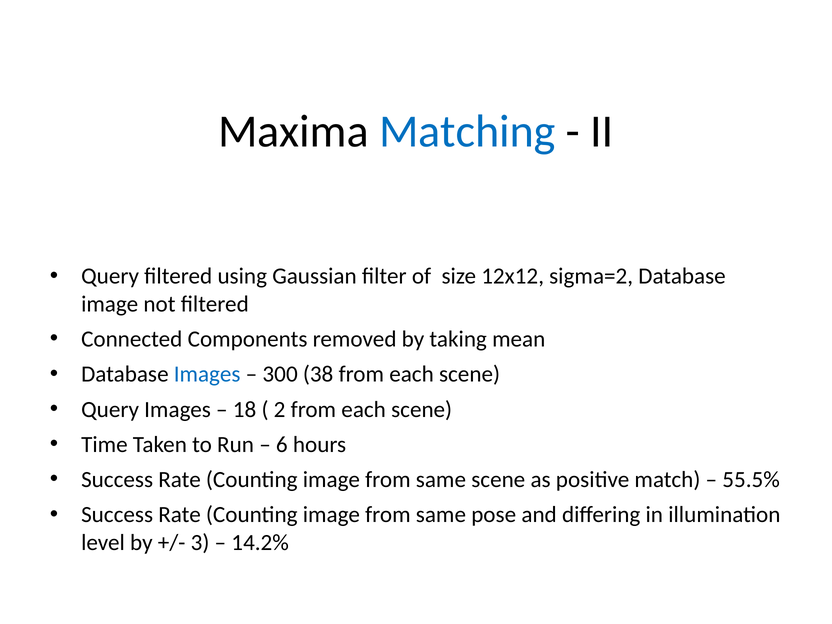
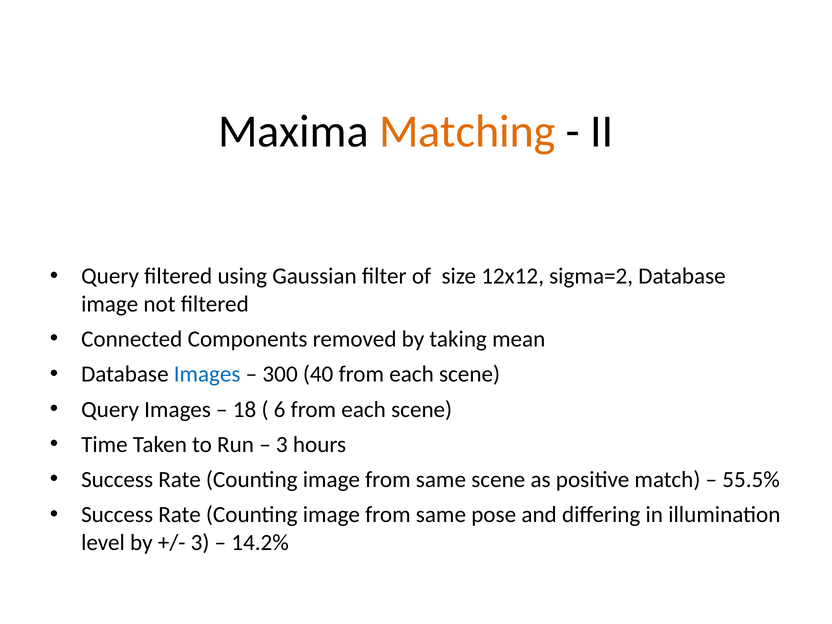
Matching colour: blue -> orange
38: 38 -> 40
2: 2 -> 6
6 at (282, 445): 6 -> 3
